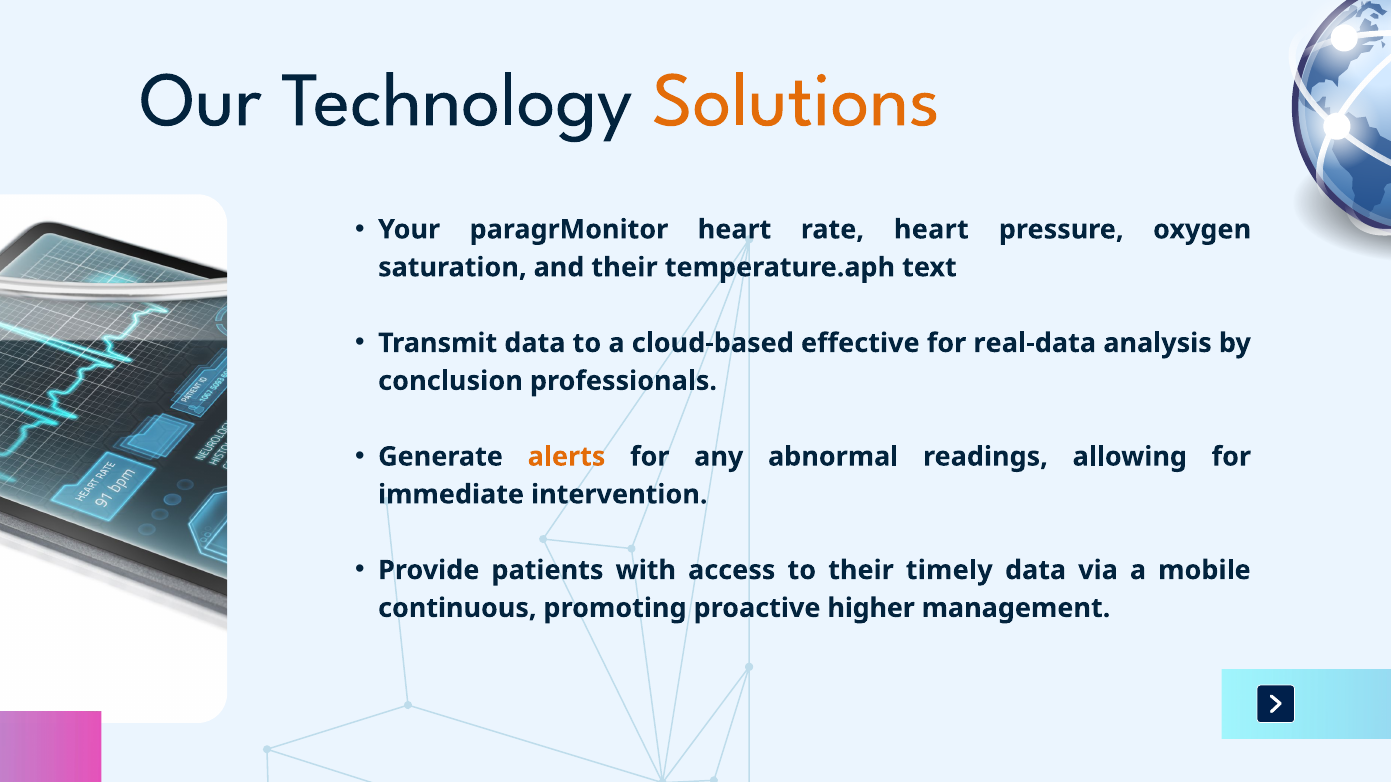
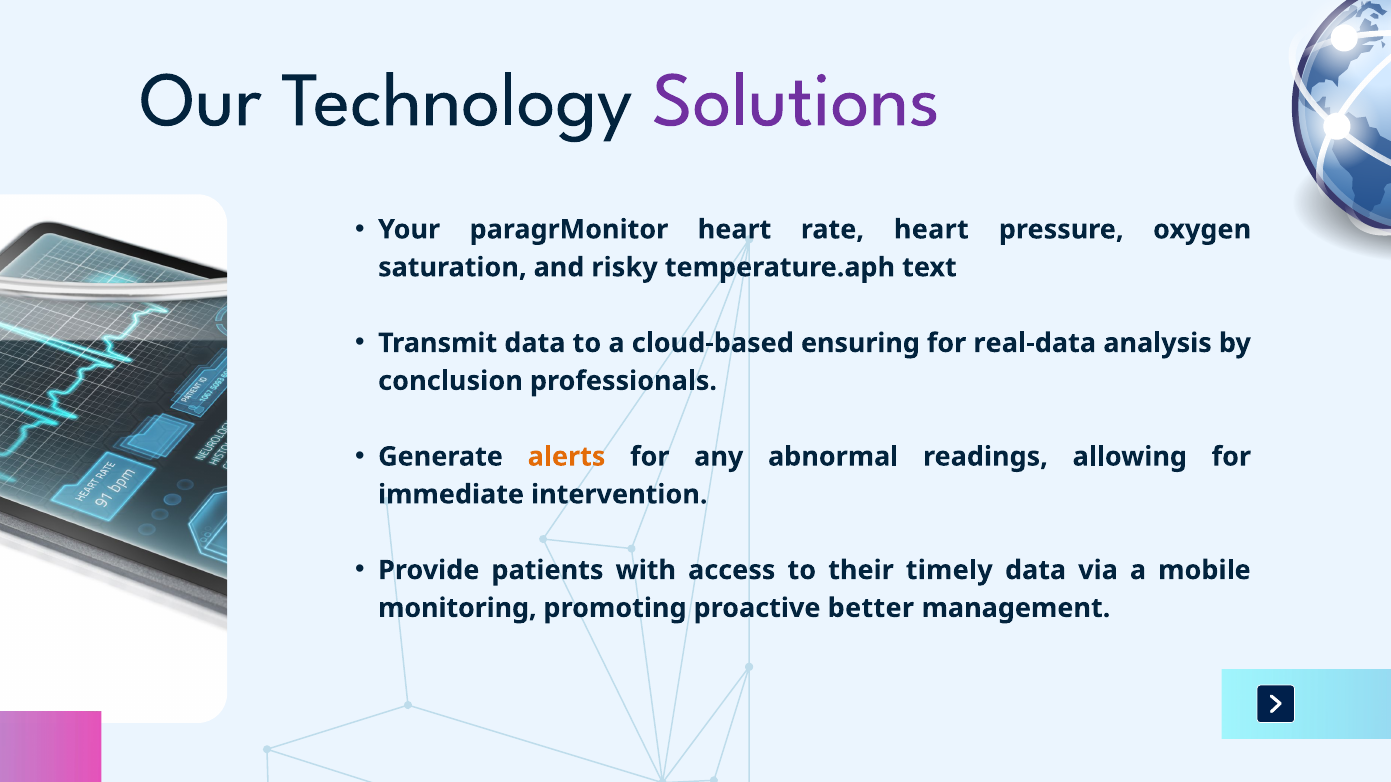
Solutions colour: orange -> purple
and their: their -> risky
effective: effective -> ensuring
continuous: continuous -> monitoring
higher: higher -> better
